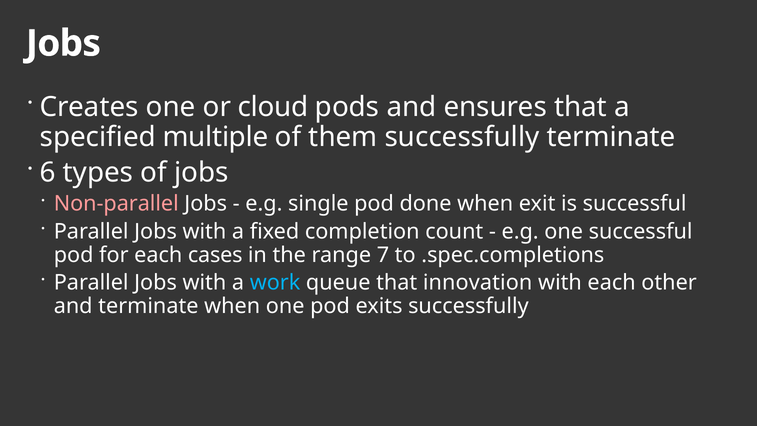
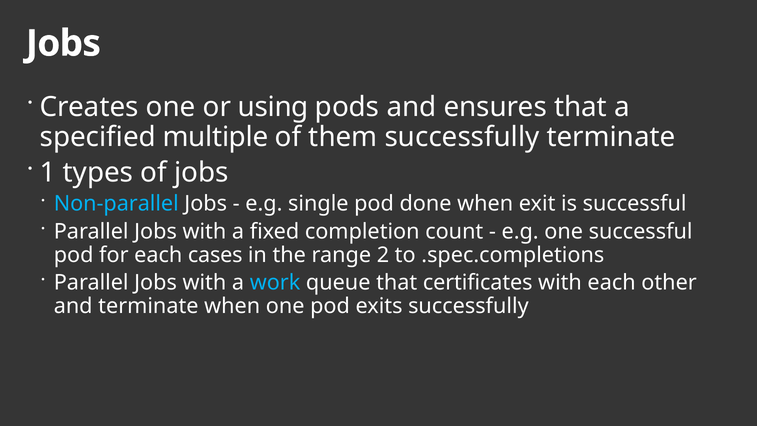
cloud: cloud -> using
6: 6 -> 1
Non-parallel colour: pink -> light blue
7: 7 -> 2
innovation: innovation -> certificates
